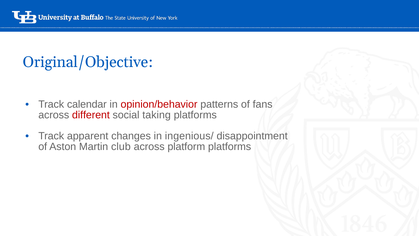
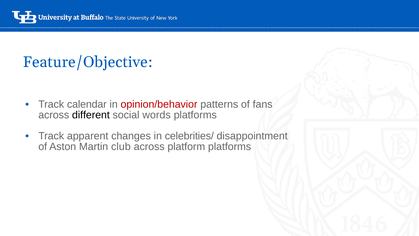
Original/Objective: Original/Objective -> Feature/Objective
different colour: red -> black
taking: taking -> words
ingenious/: ingenious/ -> celebrities/
